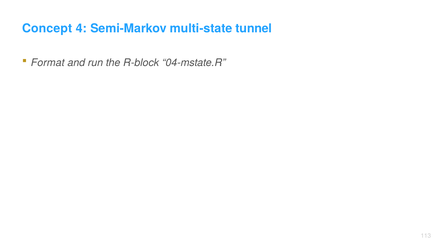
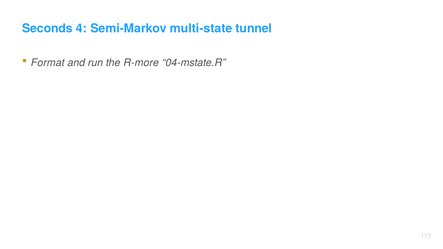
Concept: Concept -> Seconds
R-block: R-block -> R-more
